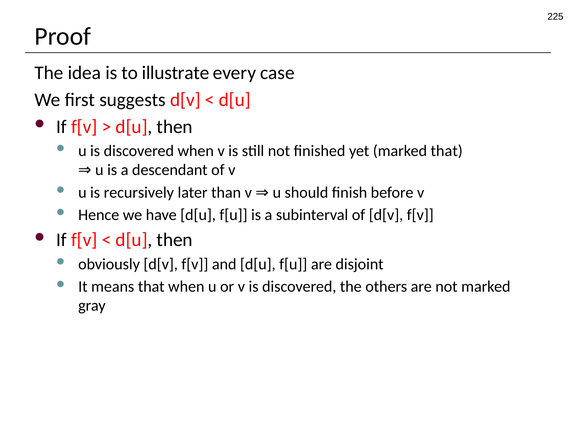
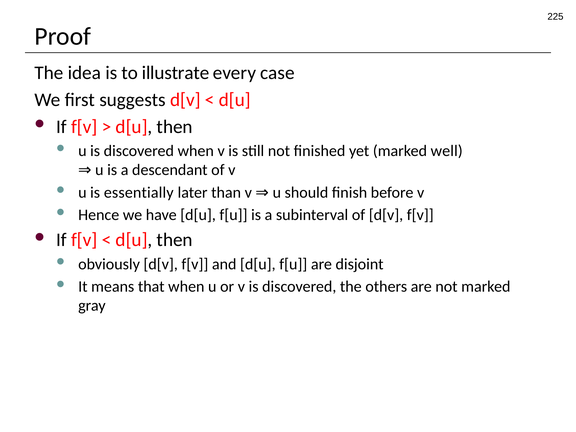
marked that: that -> well
recursively: recursively -> essentially
